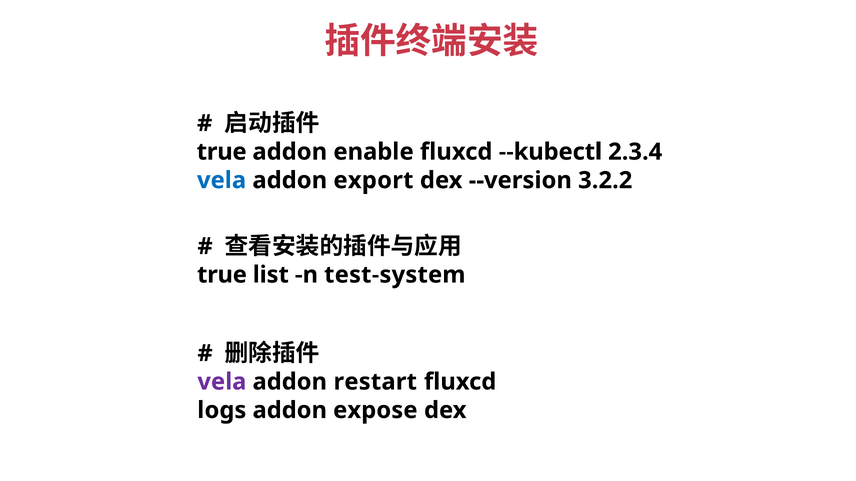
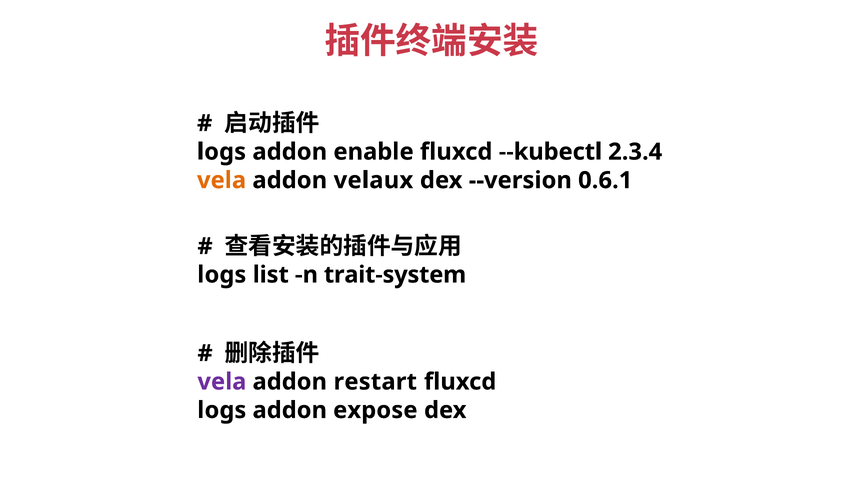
true at (222, 152): true -> logs
vela at (222, 181) colour: blue -> orange
export: export -> velaux
3.2.2: 3.2.2 -> 0.6.1
true at (222, 275): true -> logs
test-system: test-system -> trait-system
